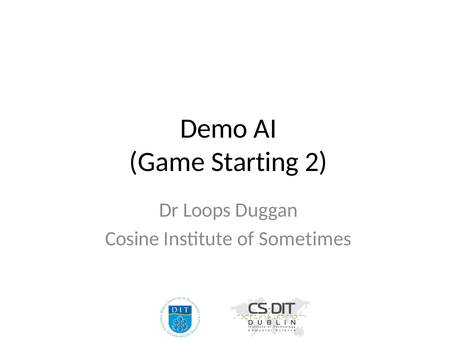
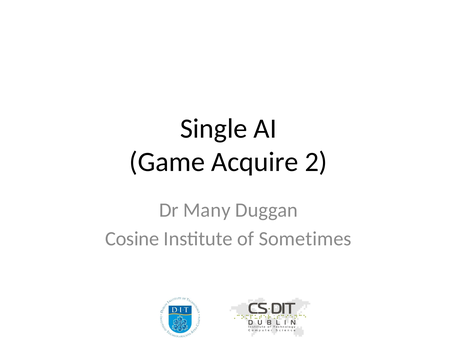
Demo: Demo -> Single
Starting: Starting -> Acquire
Loops: Loops -> Many
